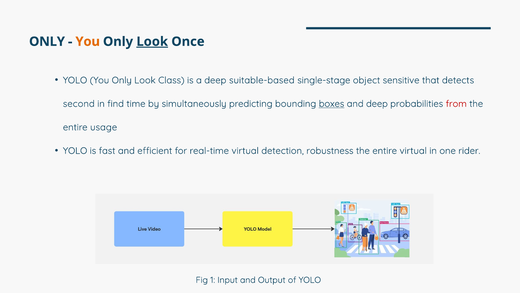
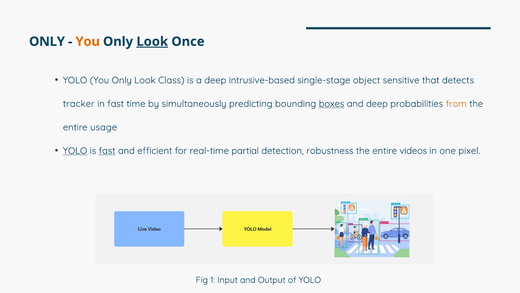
suitable-based: suitable-based -> intrusive-based
second: second -> tracker
in find: find -> fast
from colour: red -> orange
YOLO at (75, 151) underline: none -> present
fast at (107, 151) underline: none -> present
real-time virtual: virtual -> partial
entire virtual: virtual -> videos
rider: rider -> pixel
